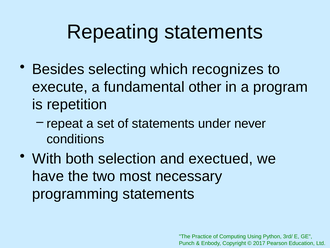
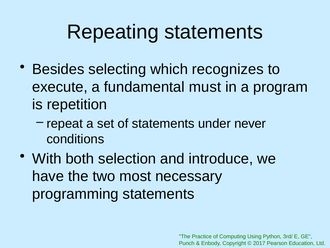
other: other -> must
exectued: exectued -> introduce
